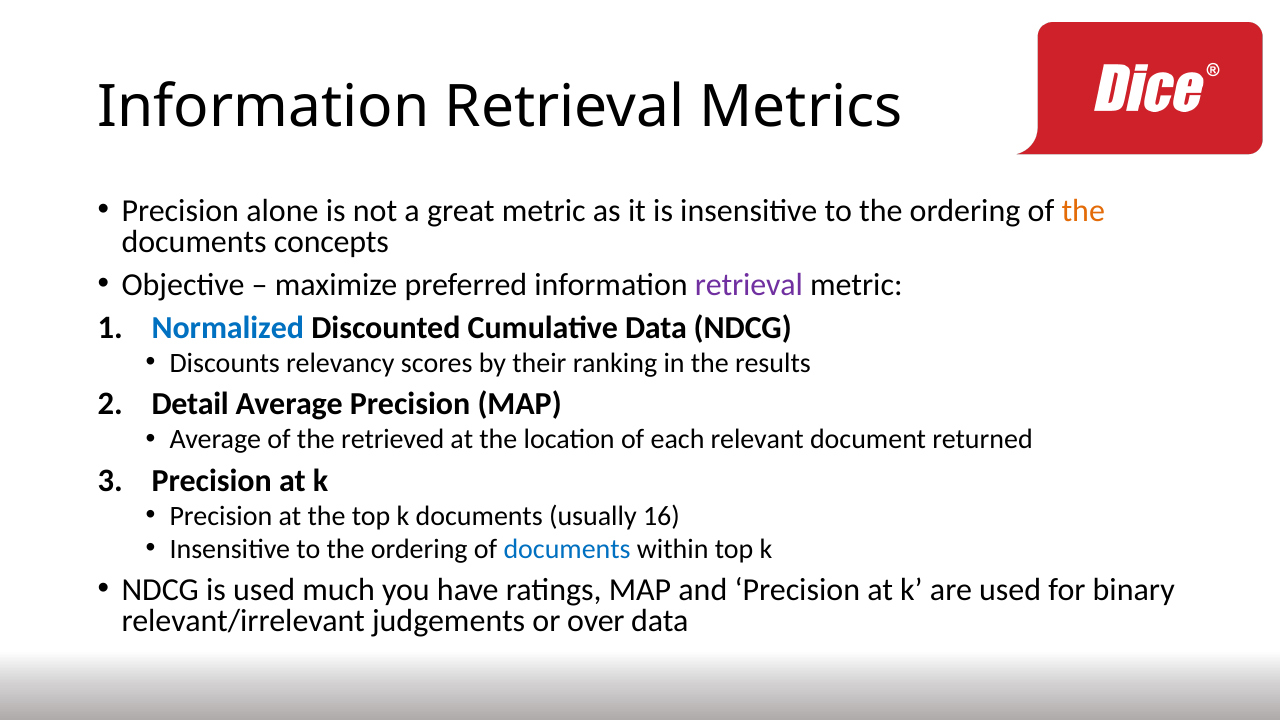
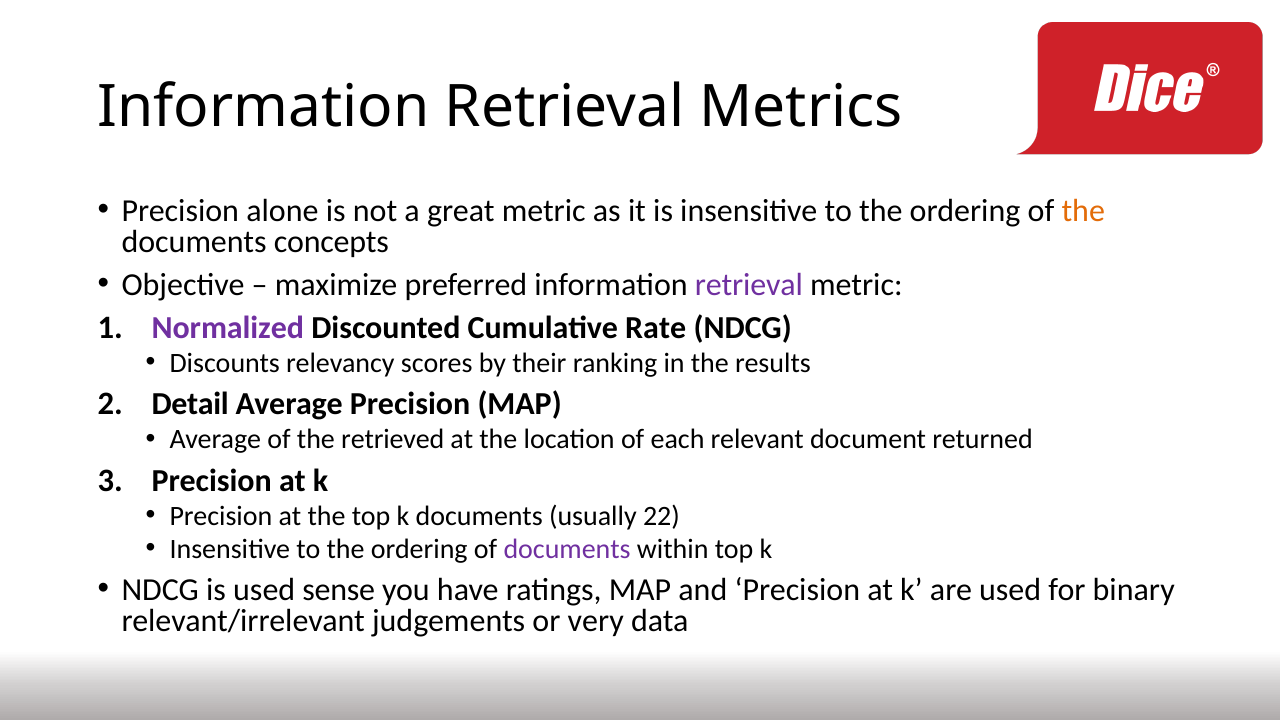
Normalized colour: blue -> purple
Cumulative Data: Data -> Rate
16: 16 -> 22
documents at (567, 549) colour: blue -> purple
much: much -> sense
over: over -> very
